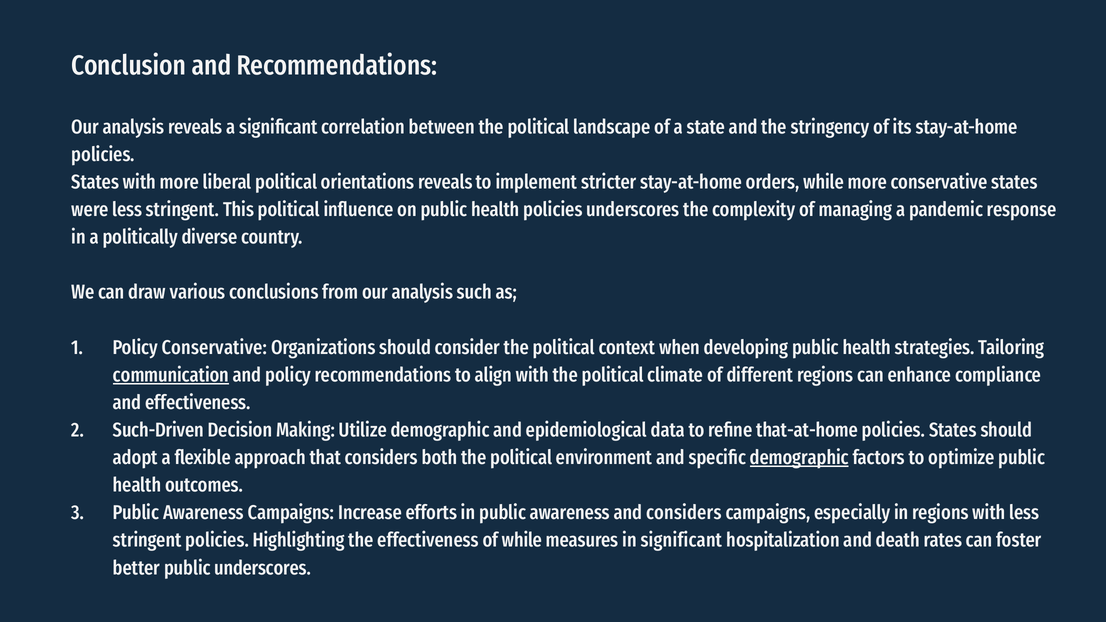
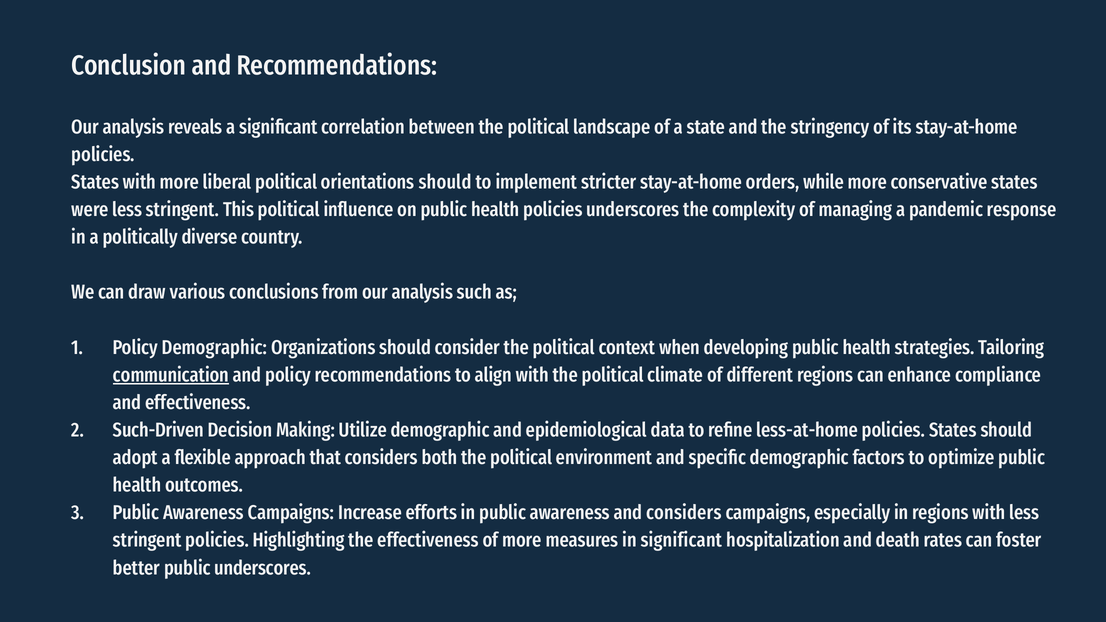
orientations reveals: reveals -> should
Policy Conservative: Conservative -> Demographic
that-at-home: that-at-home -> less-at-home
demographic at (799, 458) underline: present -> none
of while: while -> more
